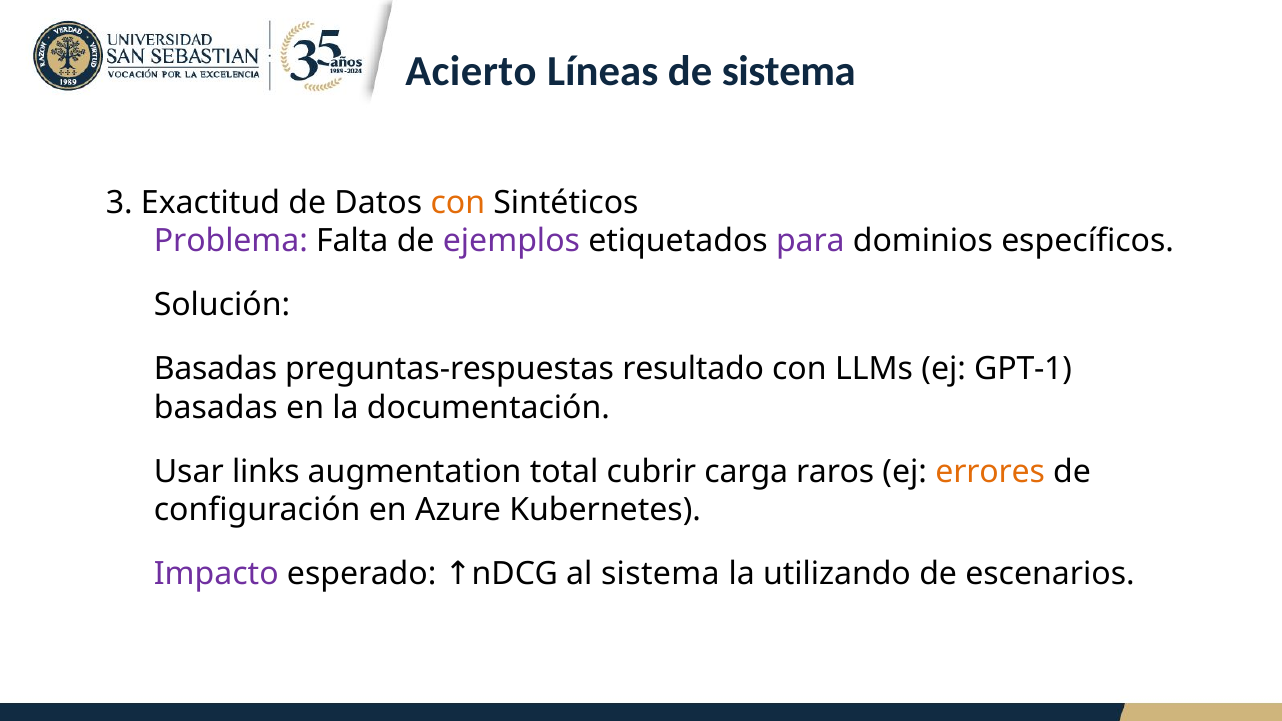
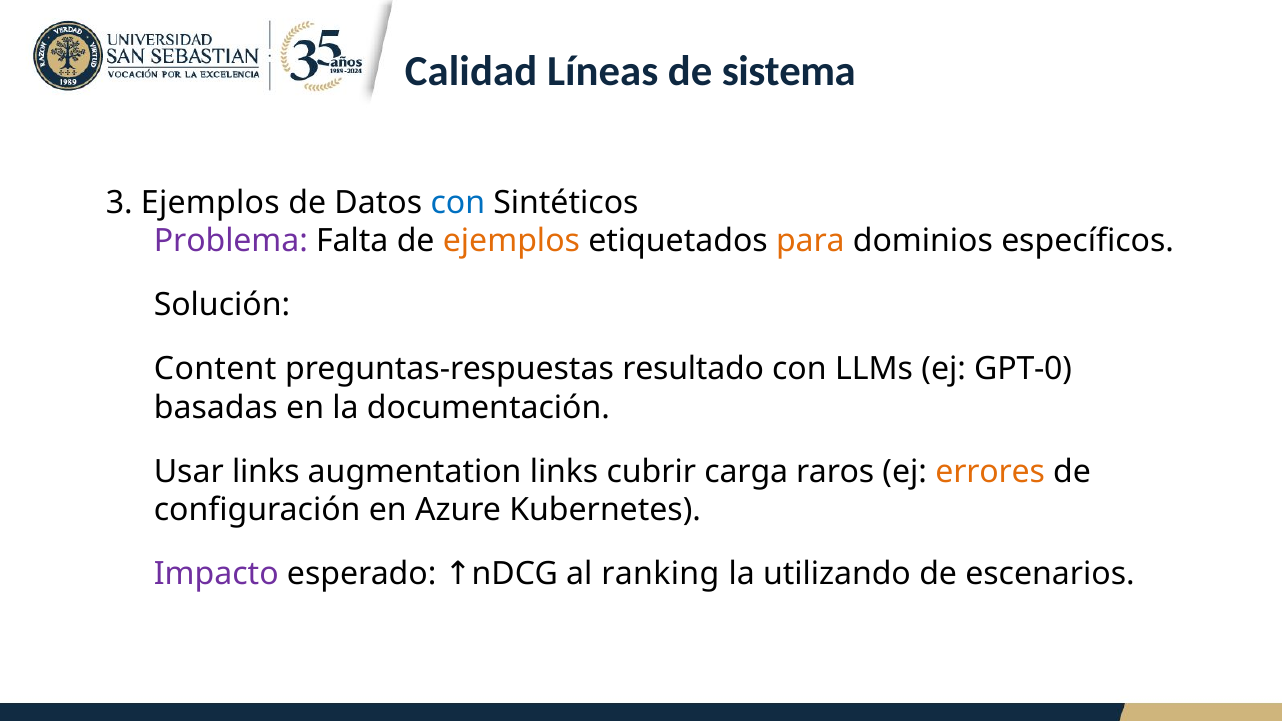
Acierto: Acierto -> Calidad
3 Exactitud: Exactitud -> Ejemplos
con at (458, 203) colour: orange -> blue
ejemplos at (511, 241) colour: purple -> orange
para colour: purple -> orange
Basadas at (216, 369): Basadas -> Content
GPT-1: GPT-1 -> GPT-0
augmentation total: total -> links
al sistema: sistema -> ranking
